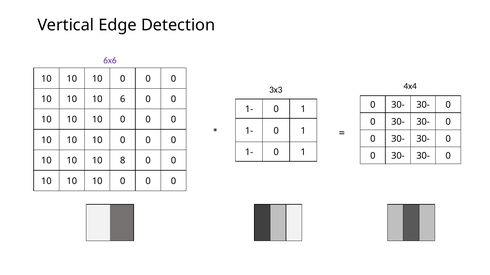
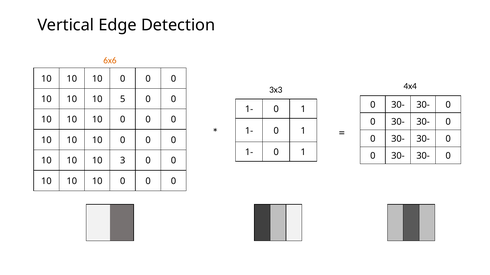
6x6 colour: purple -> orange
6: 6 -> 5
8: 8 -> 3
